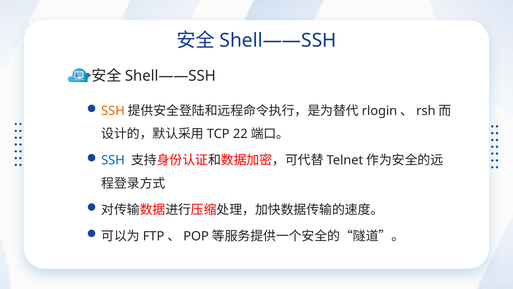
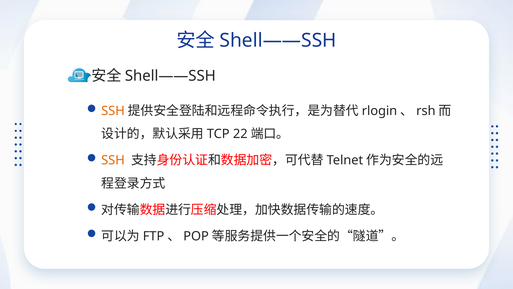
SSH at (113, 160) colour: blue -> orange
